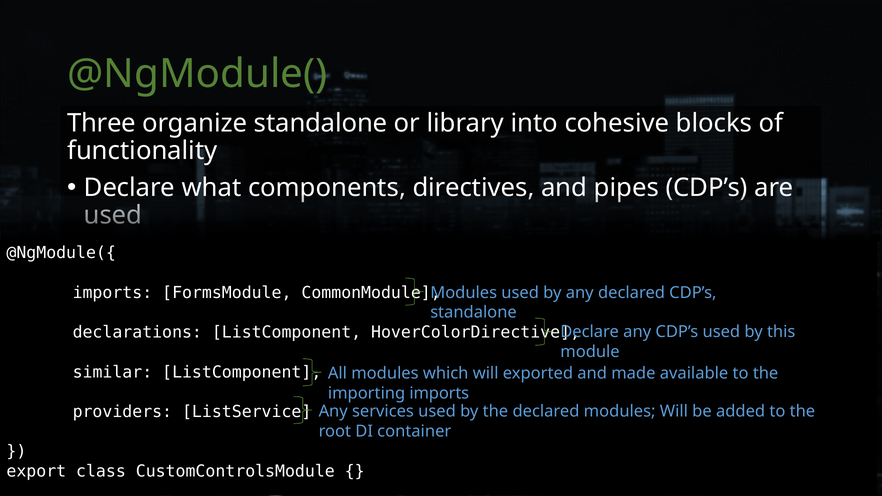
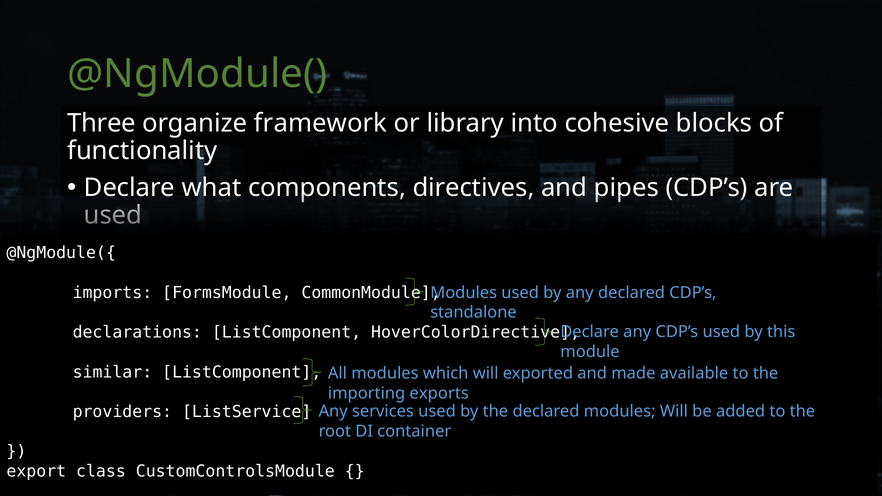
organize standalone: standalone -> framework
importing imports: imports -> exports
